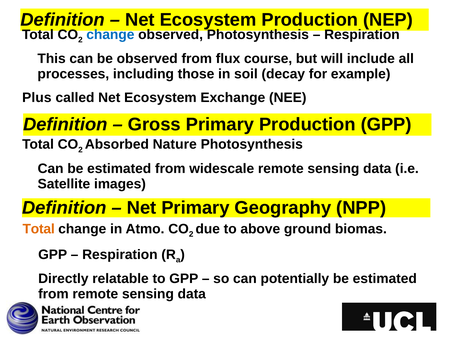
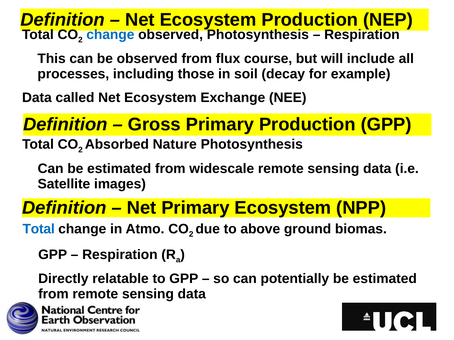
Plus at (37, 98): Plus -> Data
Primary Geography: Geography -> Ecosystem
Total at (39, 229) colour: orange -> blue
